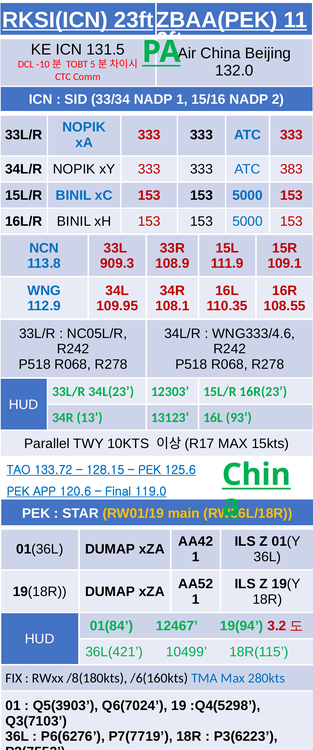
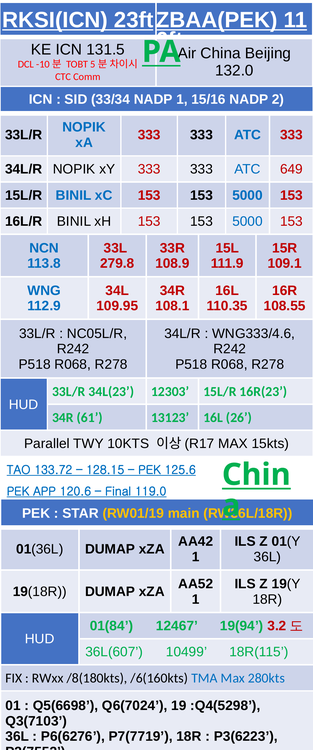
383: 383 -> 649
909.3: 909.3 -> 279.8
13: 13 -> 61
93: 93 -> 26
36L(421: 36L(421 -> 36L(607
Q5(3903: Q5(3903 -> Q5(6698
